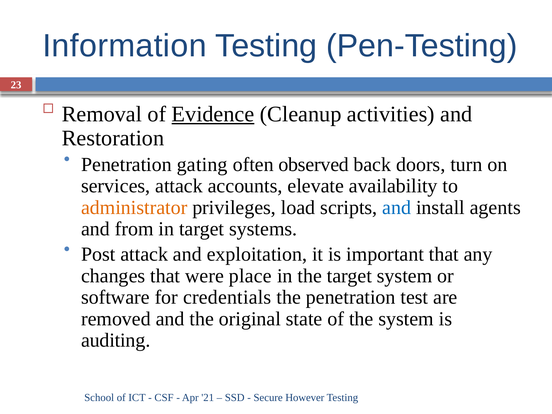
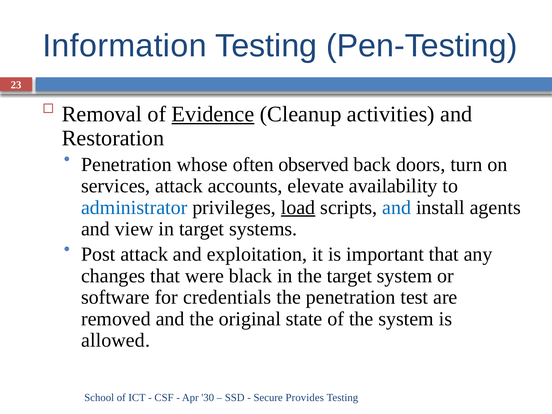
gating: gating -> whose
administrator colour: orange -> blue
load underline: none -> present
from: from -> view
place: place -> black
auditing: auditing -> allowed
21: 21 -> 30
However: However -> Provides
